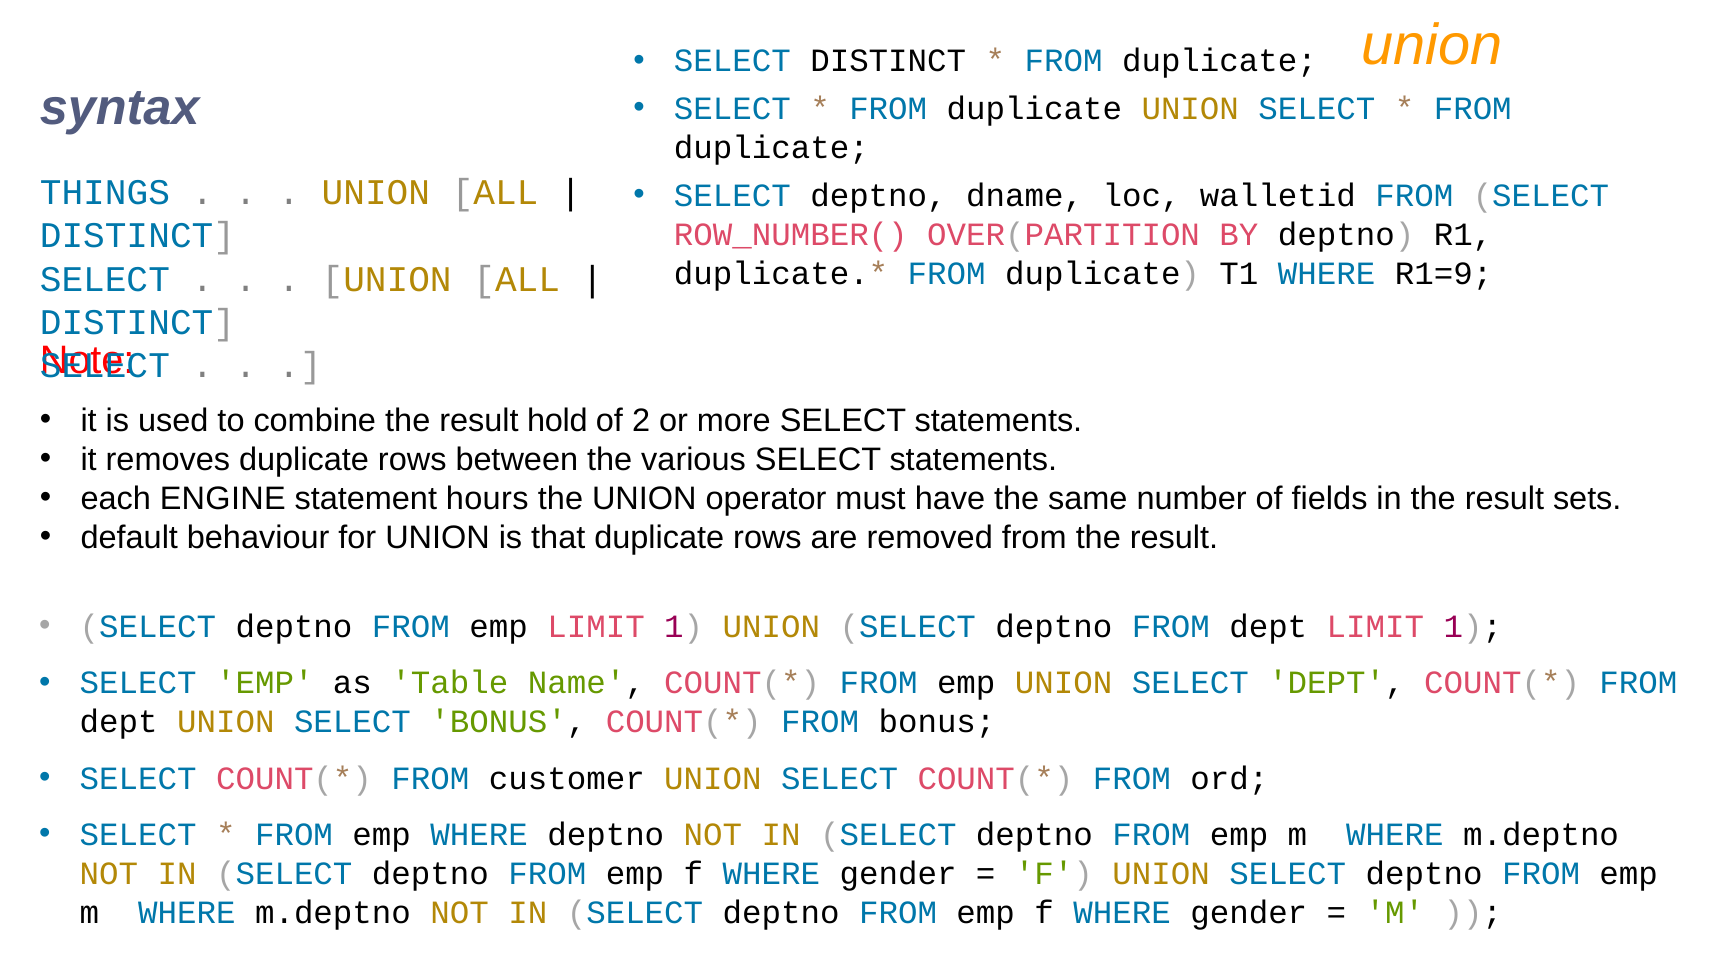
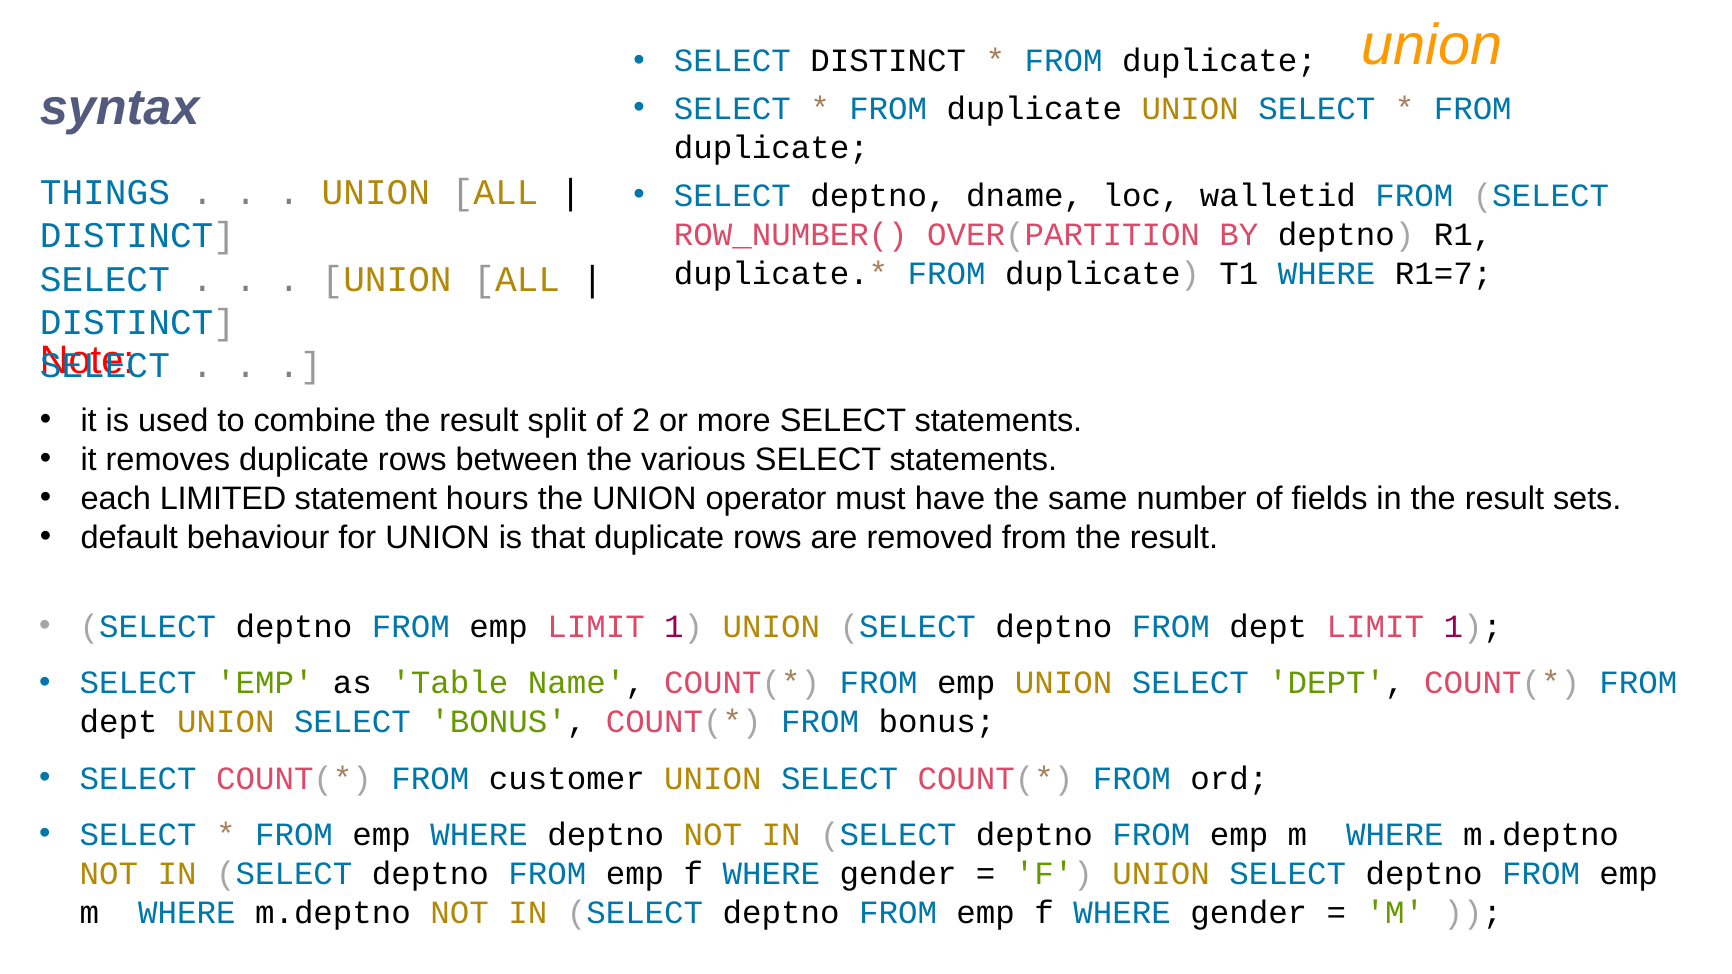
R1=9: R1=9 -> R1=7
hold: hold -> split
ENGINE: ENGINE -> LIMITED
